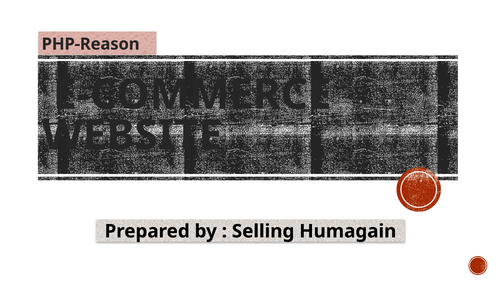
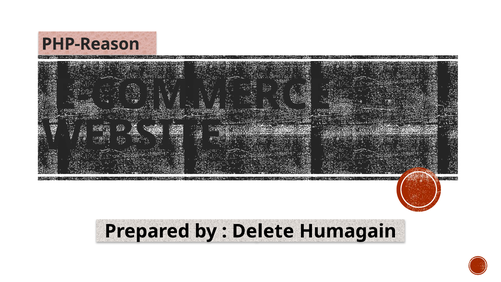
Selling: Selling -> Delete
